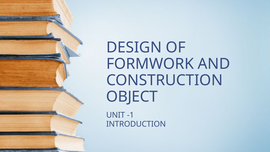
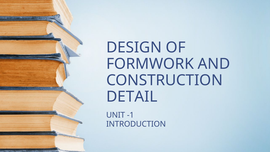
OBJECT: OBJECT -> DETAIL
